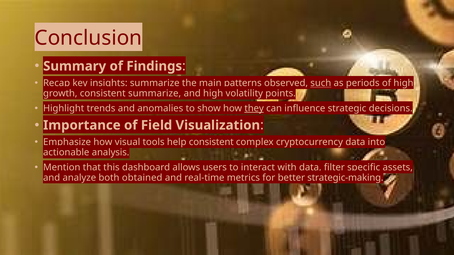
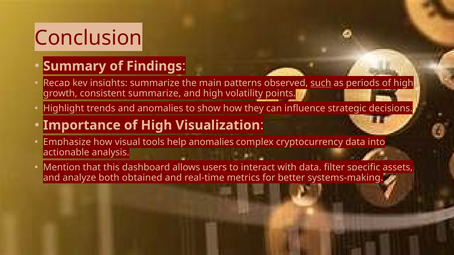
they underline: present -> none
Importance of Field: Field -> High
help consistent: consistent -> anomalies
strategic-making: strategic-making -> systems-making
